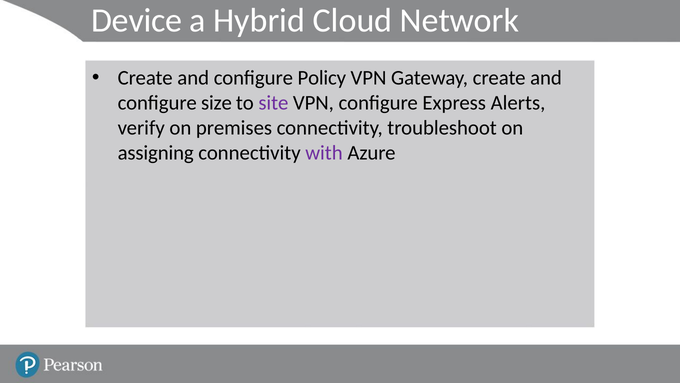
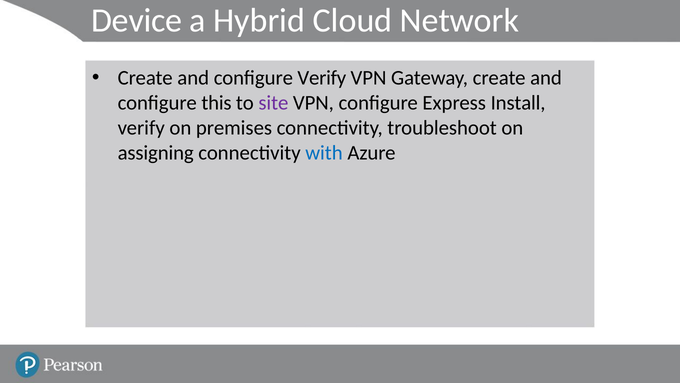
configure Policy: Policy -> Verify
size: size -> this
Alerts: Alerts -> Install
with colour: purple -> blue
